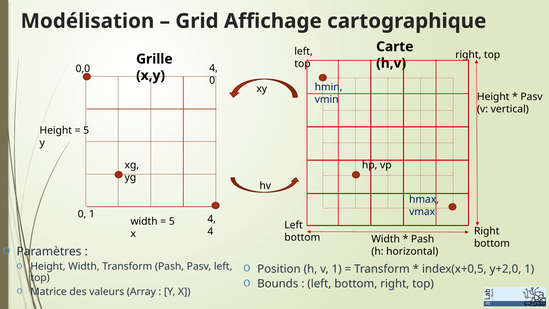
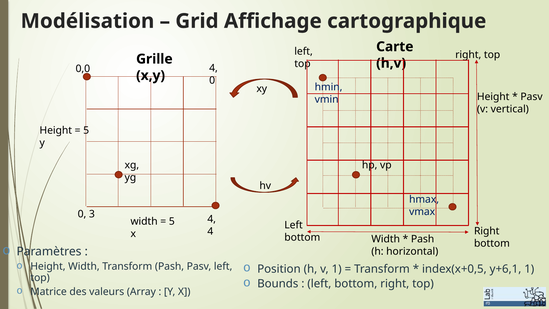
0 1: 1 -> 3
y+2,0: y+2,0 -> y+6,1
